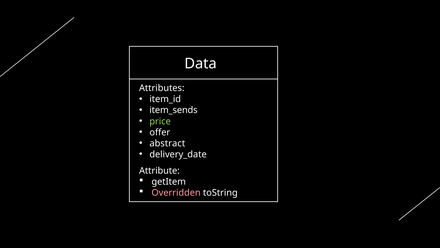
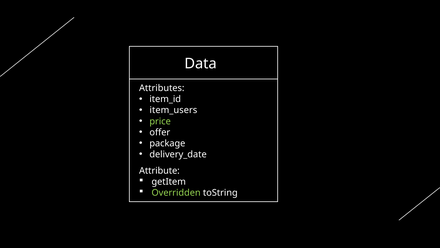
item_sends: item_sends -> item_users
abstract: abstract -> package
Overridden colour: pink -> light green
